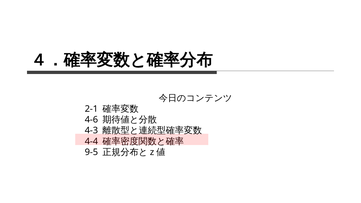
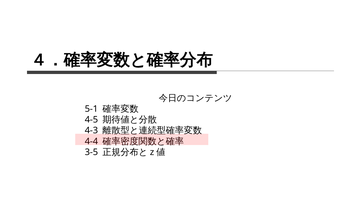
2-1: 2-1 -> 5-1
4-6: 4-6 -> 4-5
9-5: 9-5 -> 3-5
